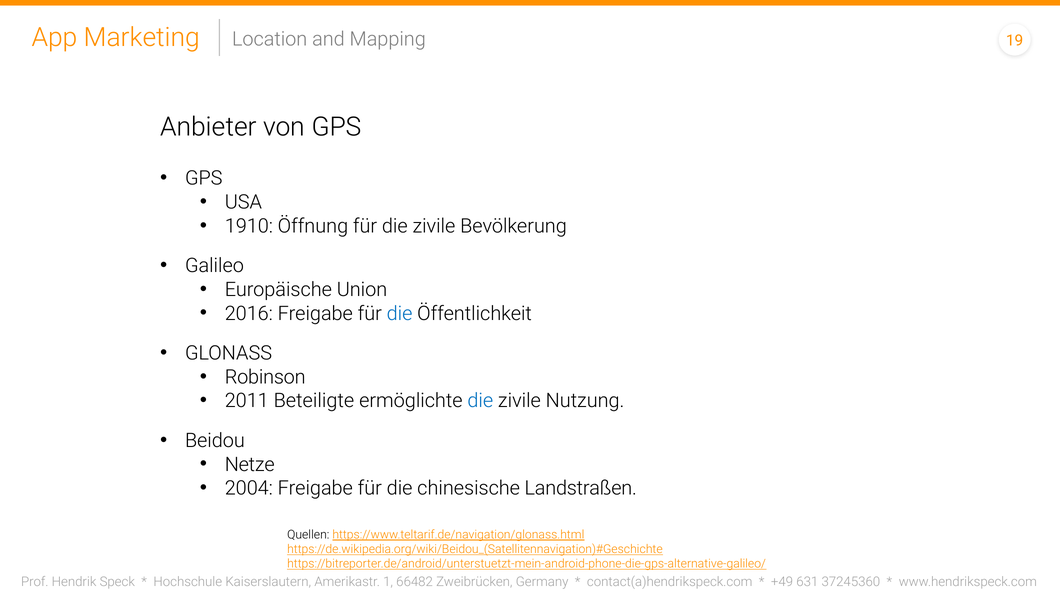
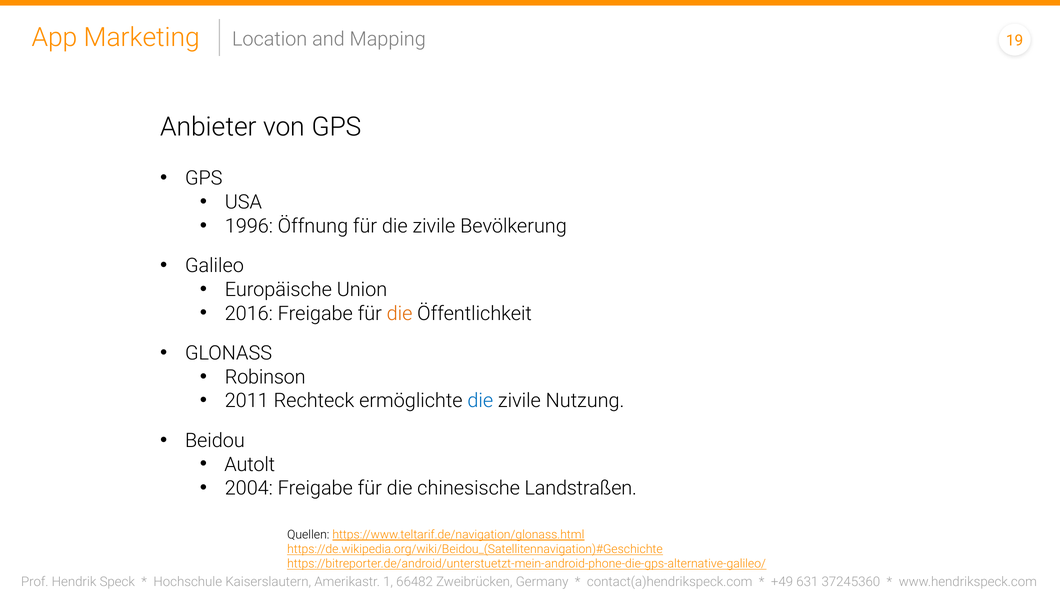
1910: 1910 -> 1996
die at (400, 314) colour: blue -> orange
Beteiligte: Beteiligte -> Rechteck
Netze: Netze -> Autolt
